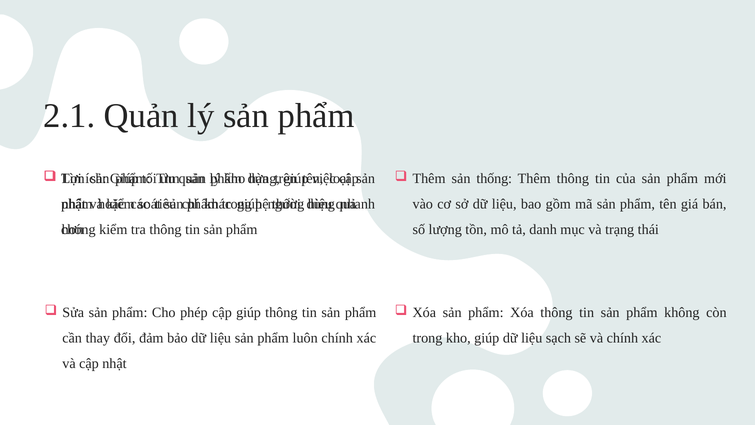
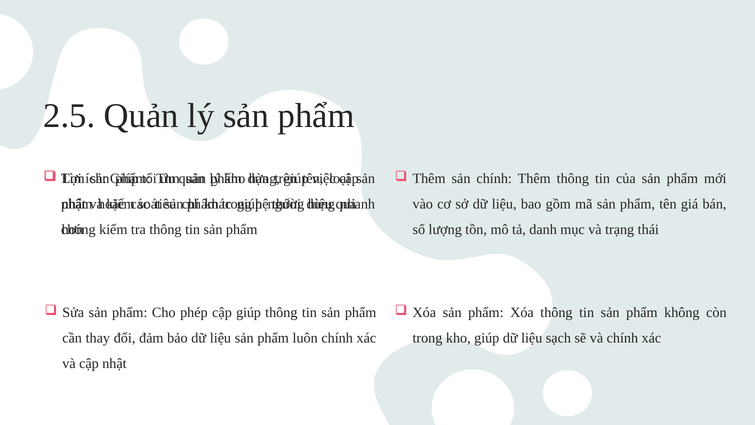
2.1: 2.1 -> 2.5
sản thống: thống -> chính
